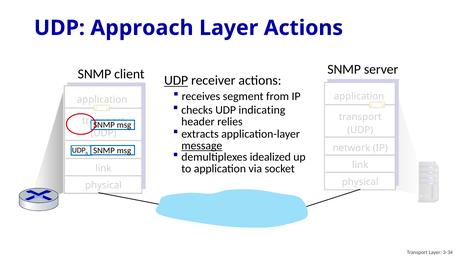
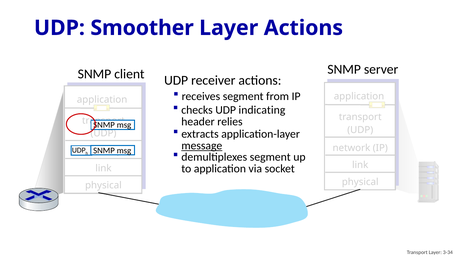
Approach: Approach -> Smoother
UDP at (176, 81) underline: present -> none
demultiplexes idealized: idealized -> segment
